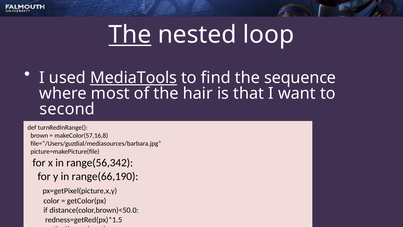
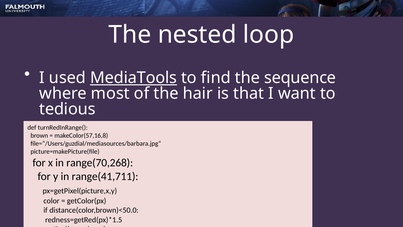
The at (130, 35) underline: present -> none
second: second -> tedious
range(56,342: range(56,342 -> range(70,268
range(66,190: range(66,190 -> range(41,711
